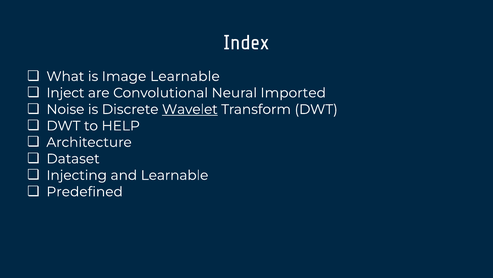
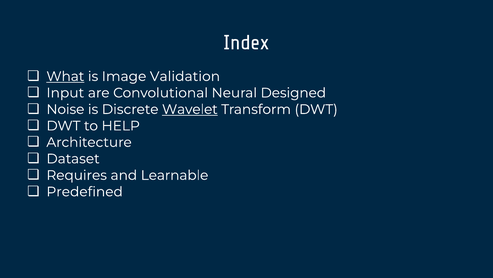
What underline: none -> present
Image Learnable: Learnable -> Validation
Inject: Inject -> Input
Imported: Imported -> Designed
Injecting: Injecting -> Requires
